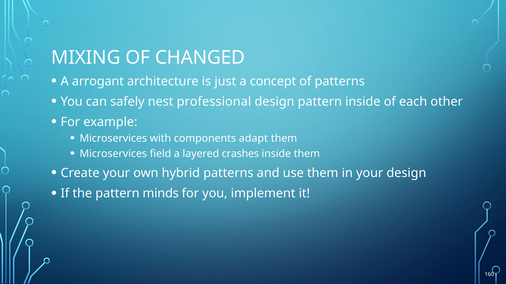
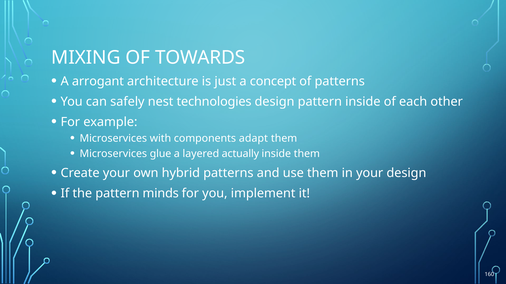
CHANGED: CHANGED -> TOWARDS
professional: professional -> technologies
field: field -> glue
crashes: crashes -> actually
